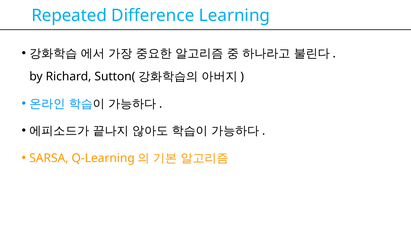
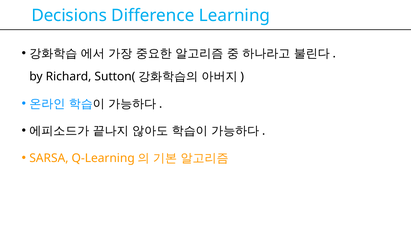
Repeated: Repeated -> Decisions
